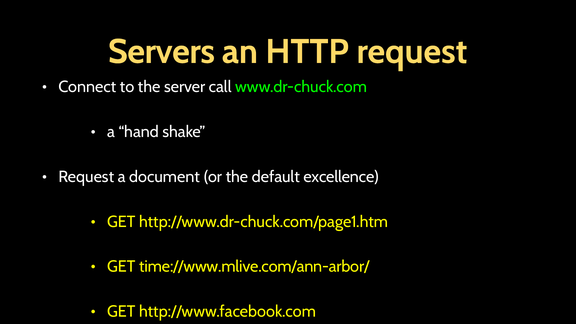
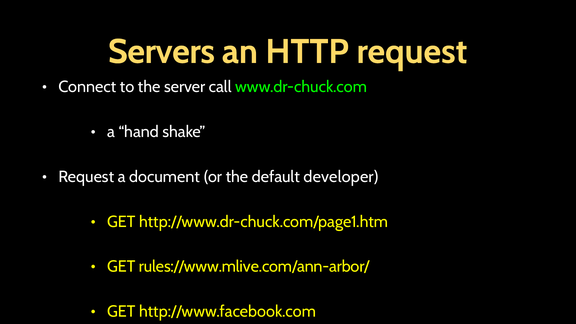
excellence: excellence -> developer
time://www.mlive.com/ann-arbor/: time://www.mlive.com/ann-arbor/ -> rules://www.mlive.com/ann-arbor/
